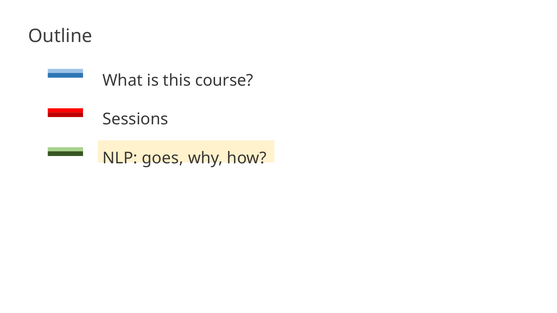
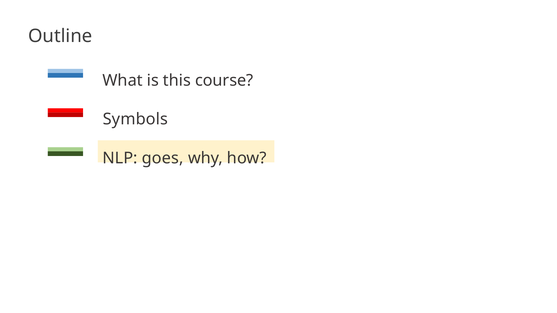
Sessions: Sessions -> Symbols
